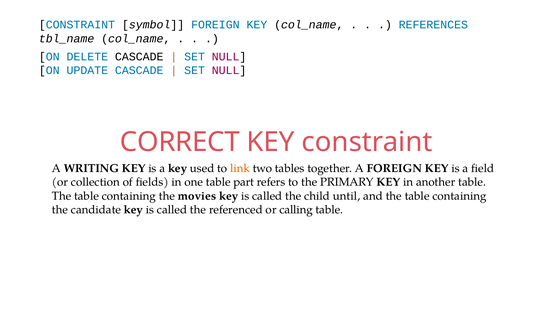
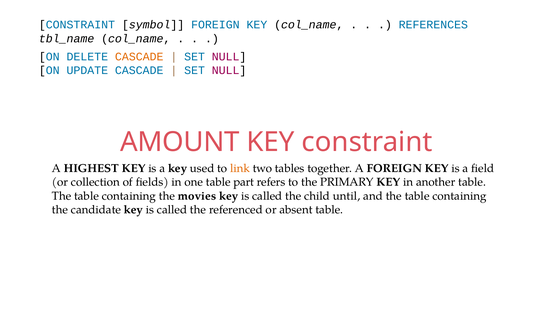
CASCADE at (139, 57) colour: black -> orange
CORRECT: CORRECT -> AMOUNT
WRITING: WRITING -> HIGHEST
calling: calling -> absent
